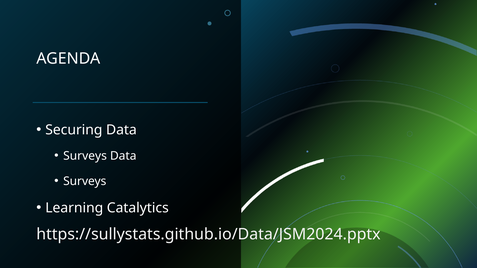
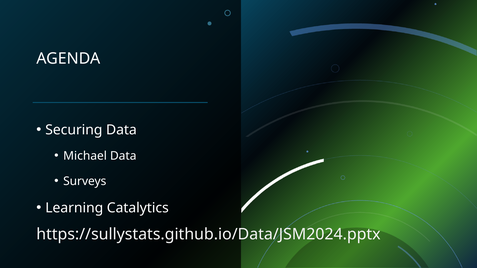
Surveys at (85, 156): Surveys -> Michael
